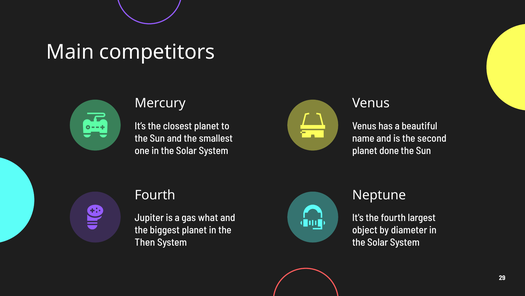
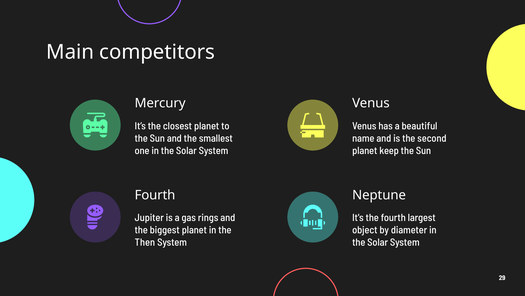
done: done -> keep
what: what -> rings
